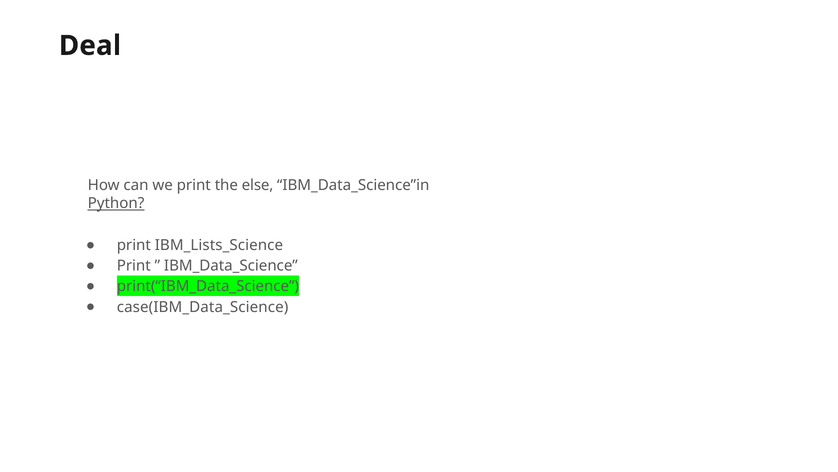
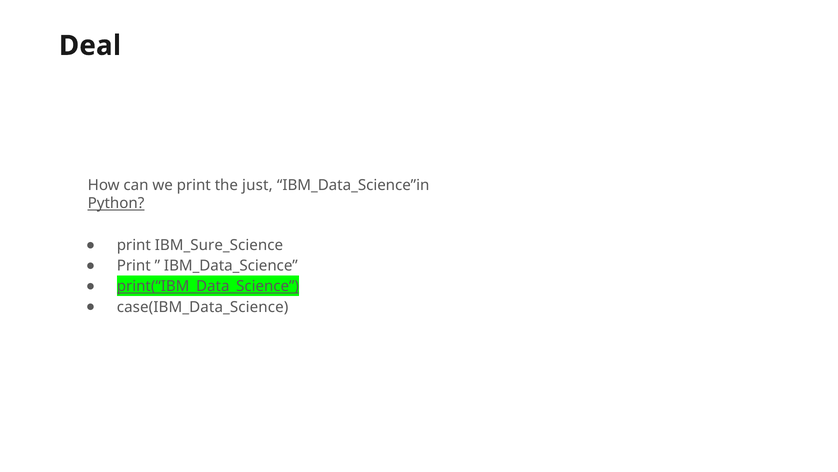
else: else -> just
IBM_Lists_Science: IBM_Lists_Science -> IBM_Sure_Science
print(“IBM_Data_Science underline: none -> present
